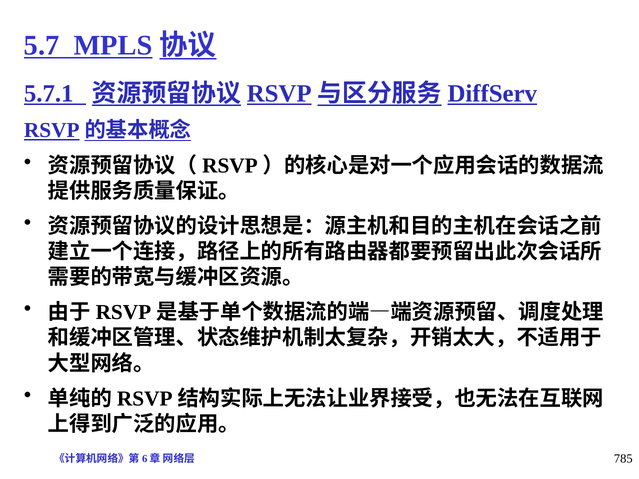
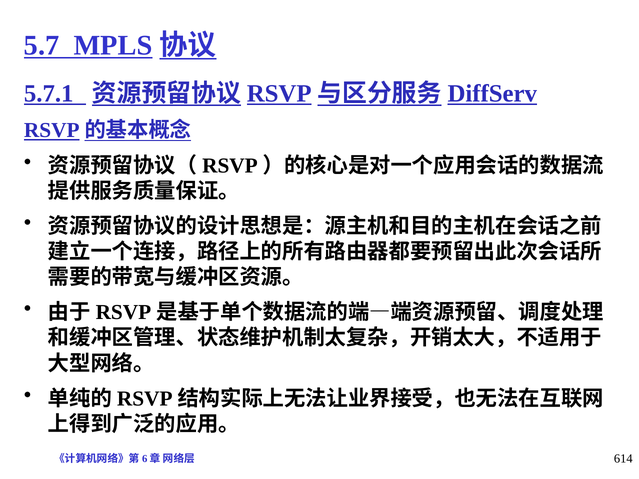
785: 785 -> 614
